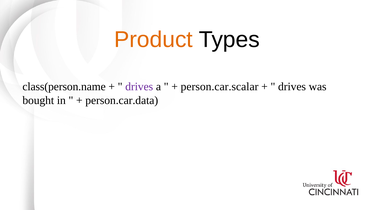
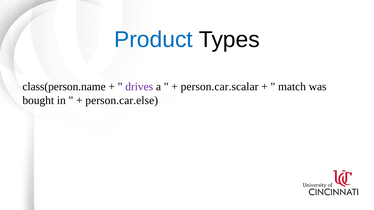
Product colour: orange -> blue
drives at (292, 87): drives -> match
person.car.data: person.car.data -> person.car.else
